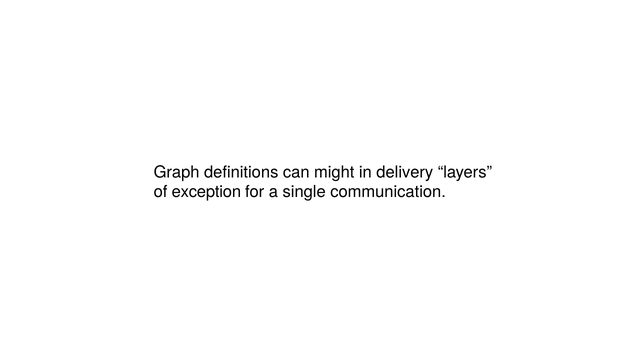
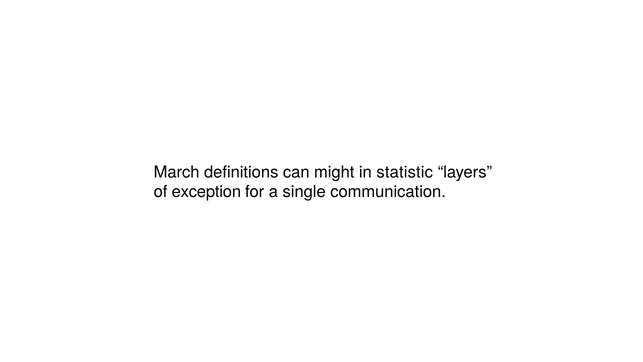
Graph: Graph -> March
delivery: delivery -> statistic
